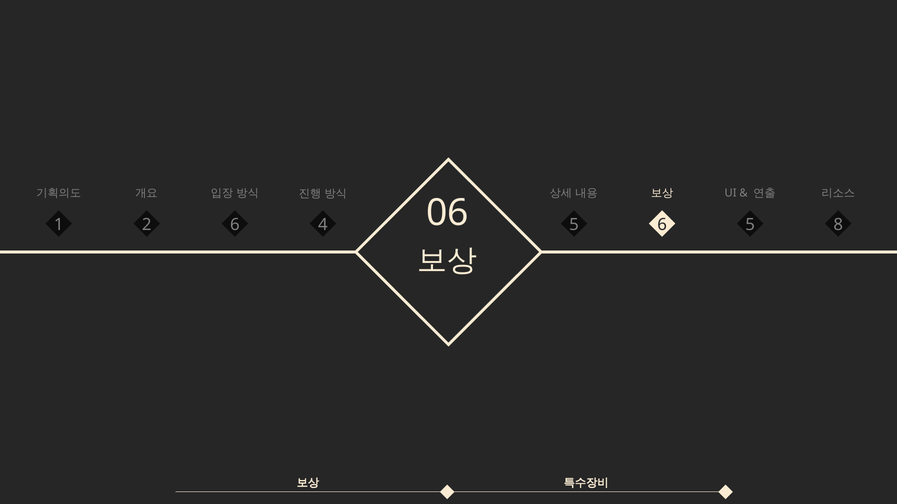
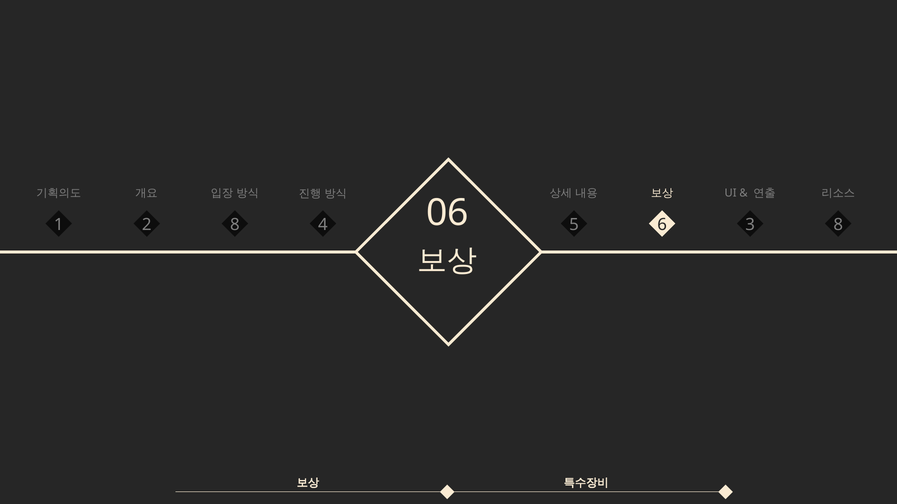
06 5: 5 -> 3
2 6: 6 -> 8
